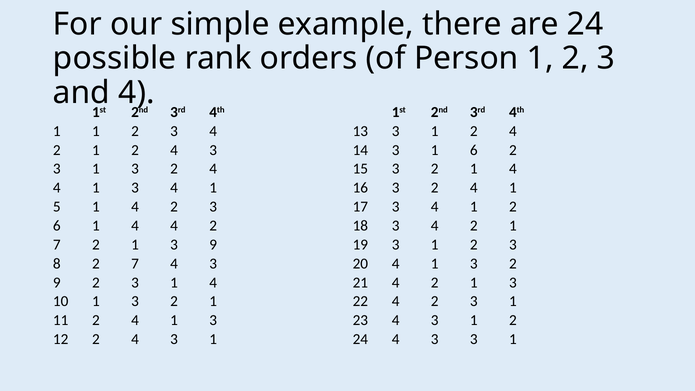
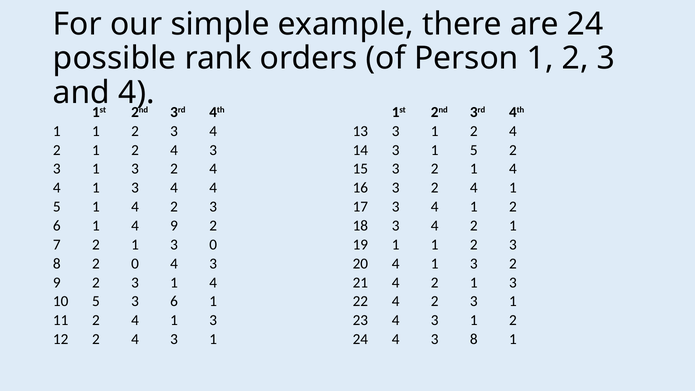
1 6: 6 -> 5
1 3 4 1: 1 -> 4
1 4 4: 4 -> 9
1 3 9: 9 -> 0
19 3: 3 -> 1
8 2 7: 7 -> 0
10 1: 1 -> 5
2 at (174, 301): 2 -> 6
24 4 3 3: 3 -> 8
